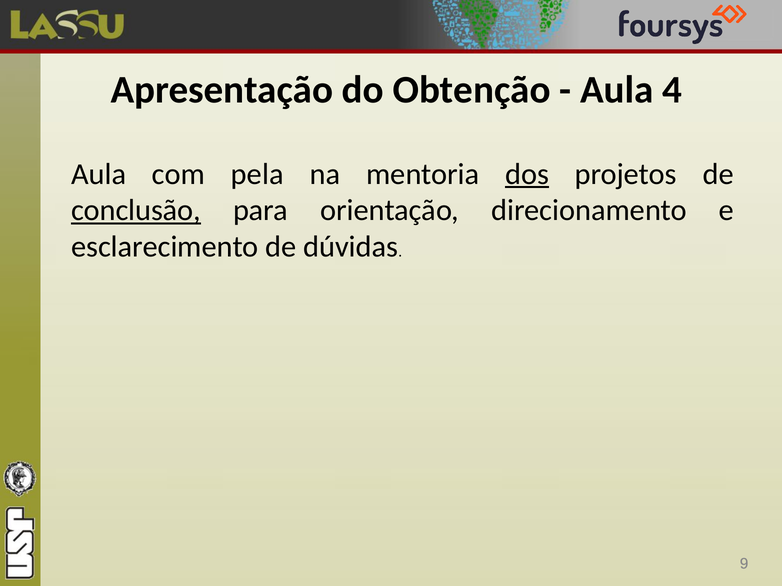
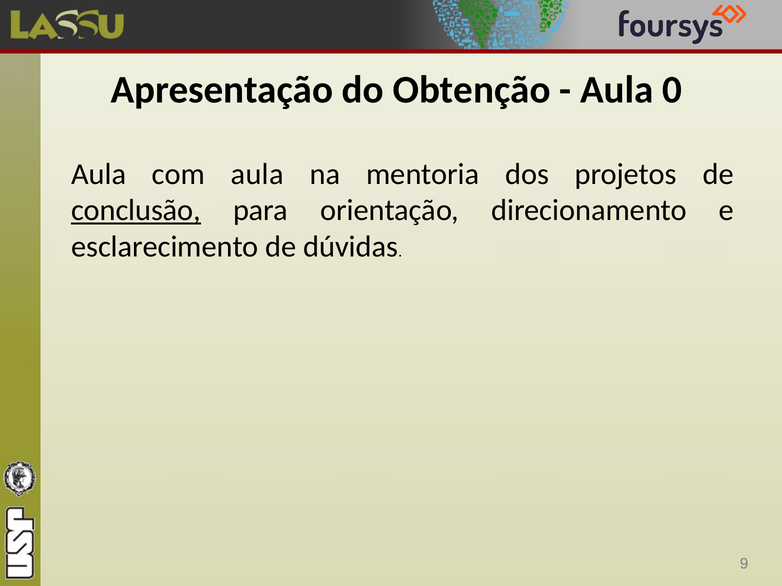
4: 4 -> 0
com pela: pela -> aula
dos underline: present -> none
